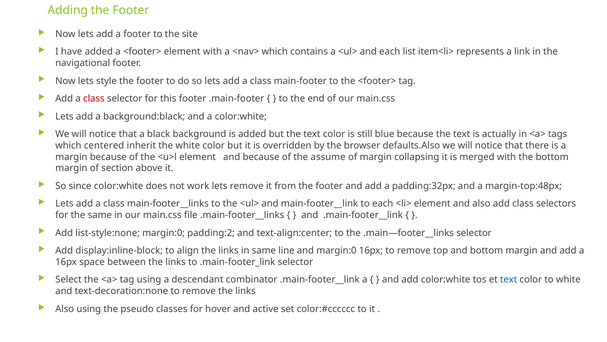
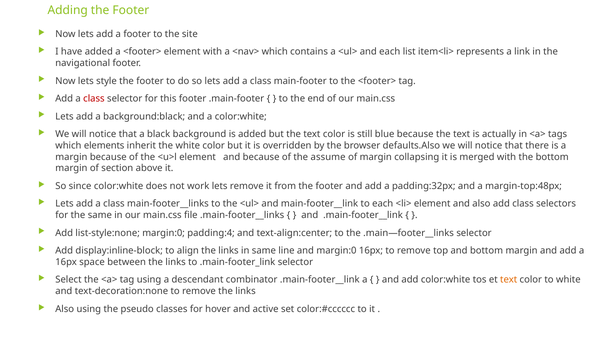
centered: centered -> elements
padding:2: padding:2 -> padding:4
text at (509, 279) colour: blue -> orange
